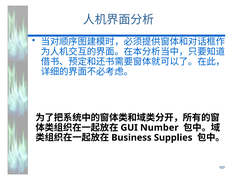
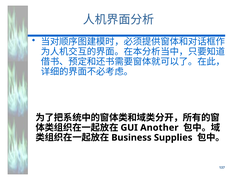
Number: Number -> Another
